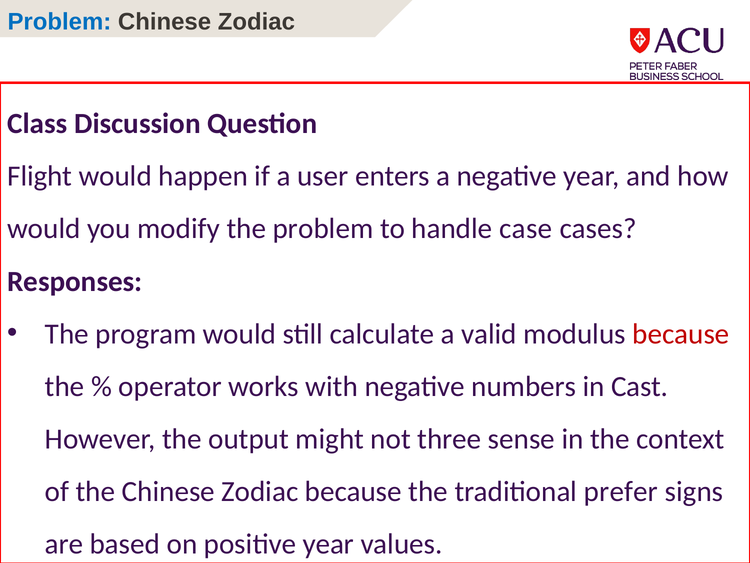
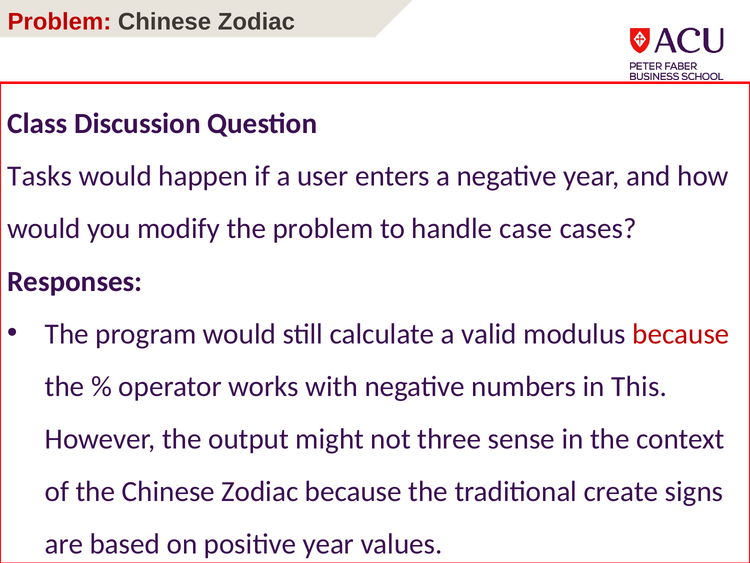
Problem at (59, 22) colour: blue -> red
Flight: Flight -> Tasks
Cast: Cast -> This
prefer: prefer -> create
